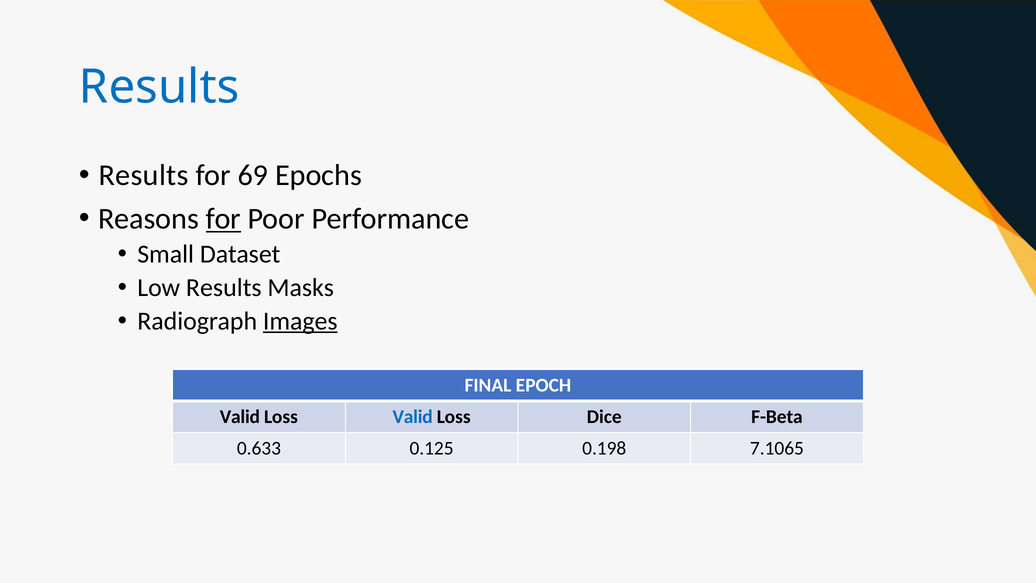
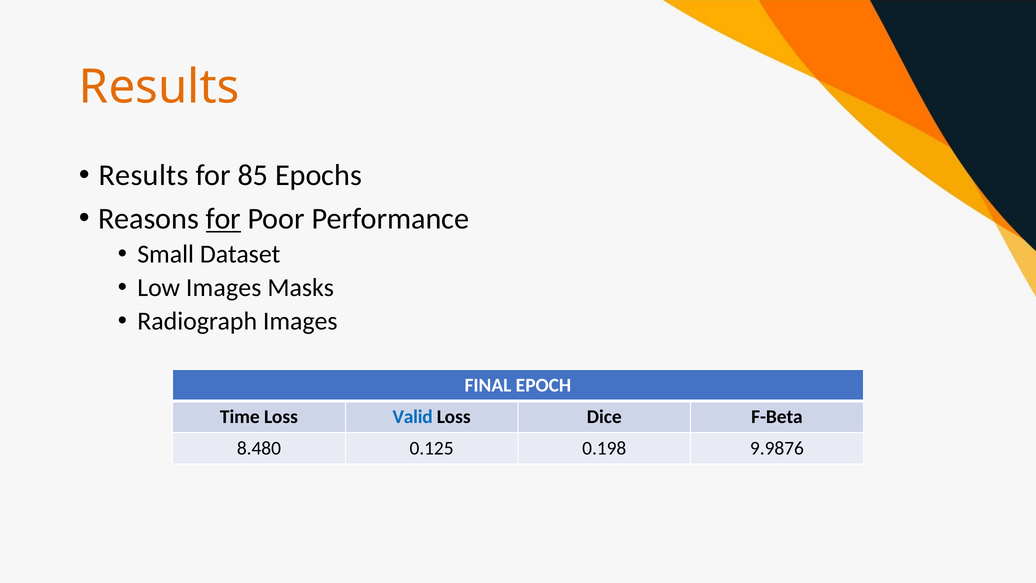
Results at (159, 87) colour: blue -> orange
69: 69 -> 85
Low Results: Results -> Images
Images at (300, 321) underline: present -> none
Valid at (240, 417): Valid -> Time
0.633: 0.633 -> 8.480
7.1065: 7.1065 -> 9.9876
